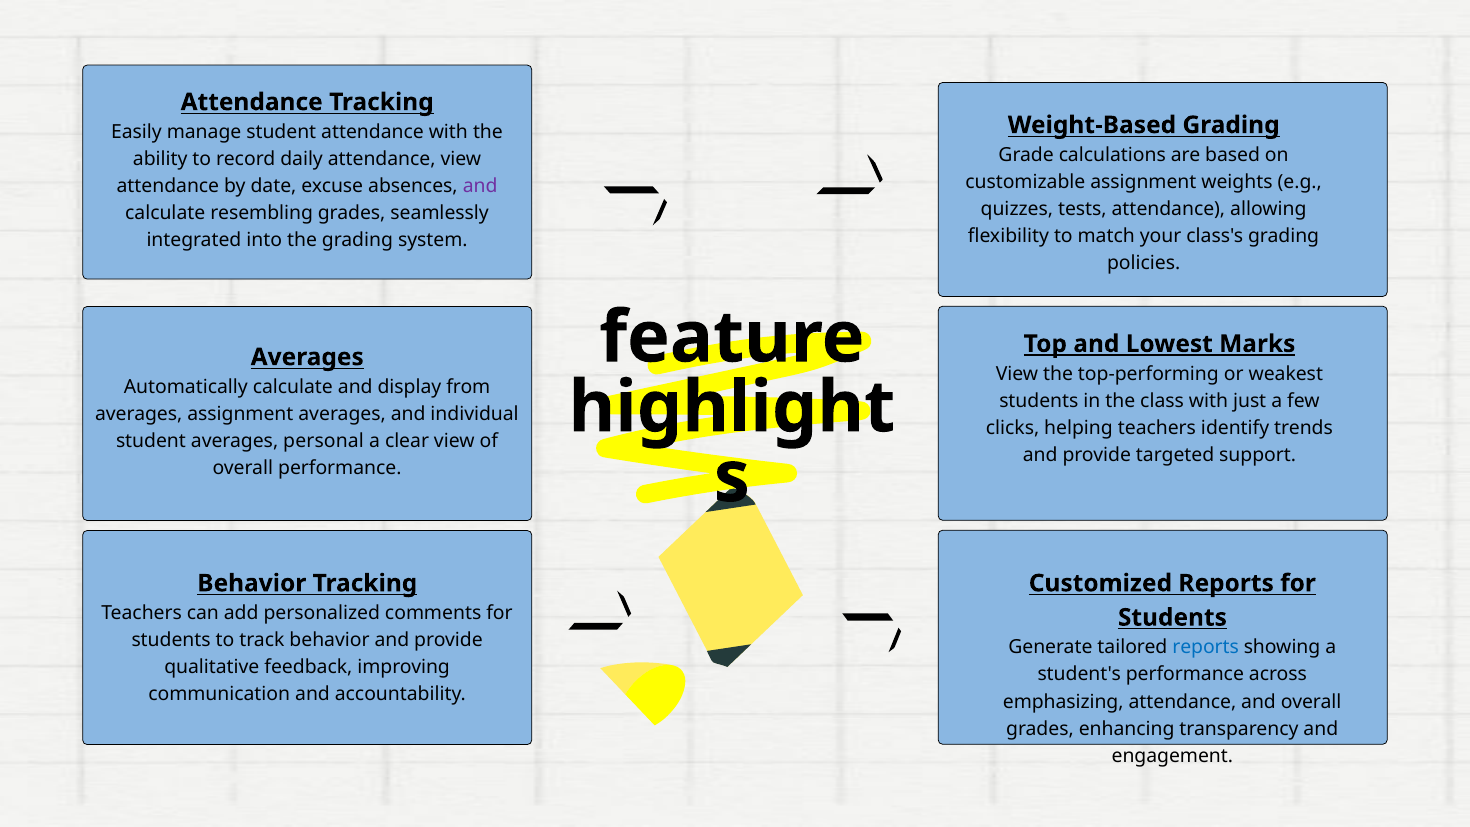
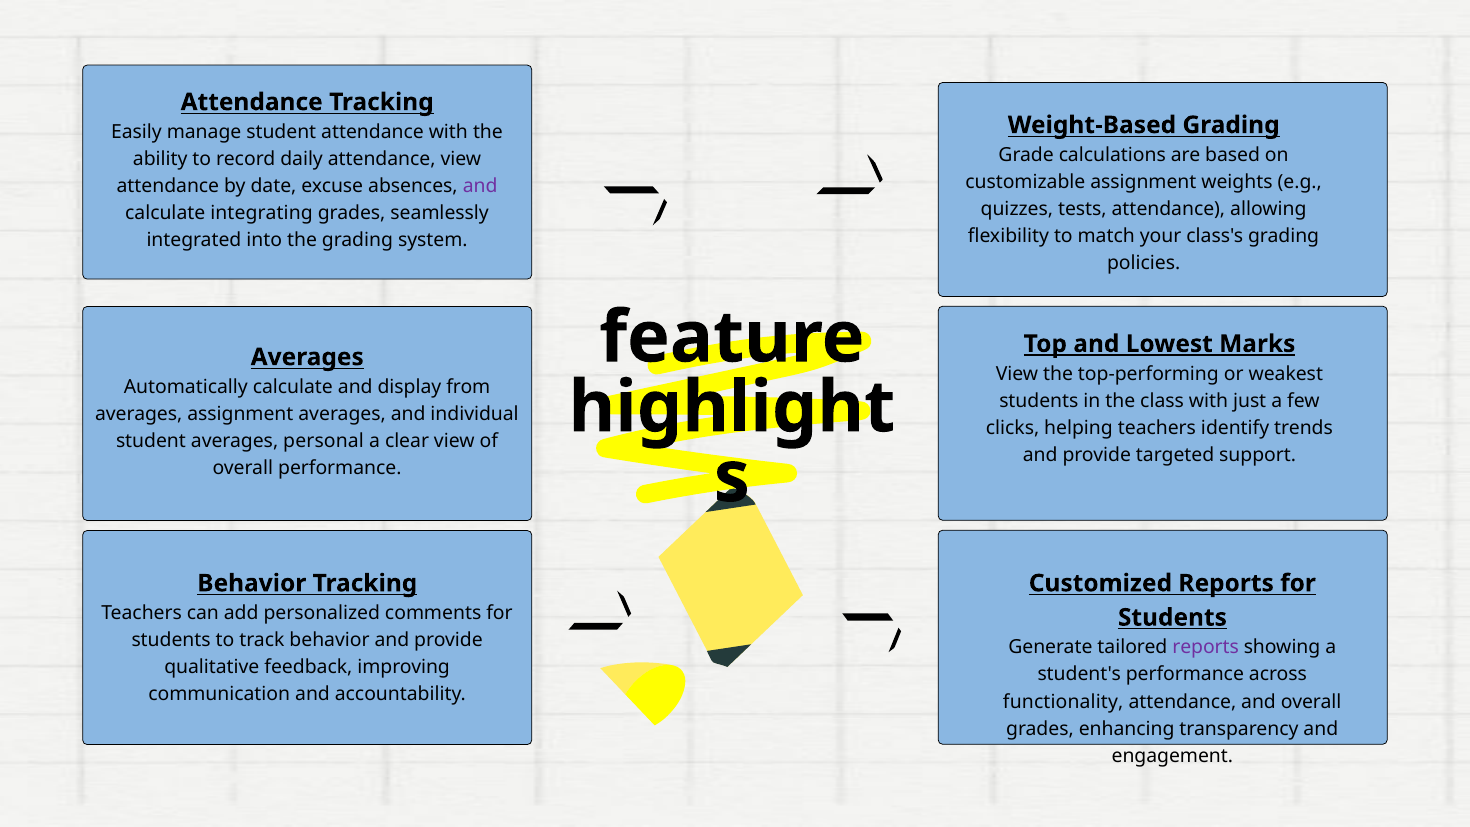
resembling: resembling -> integrating
reports at (1206, 647) colour: blue -> purple
emphasizing: emphasizing -> functionality
